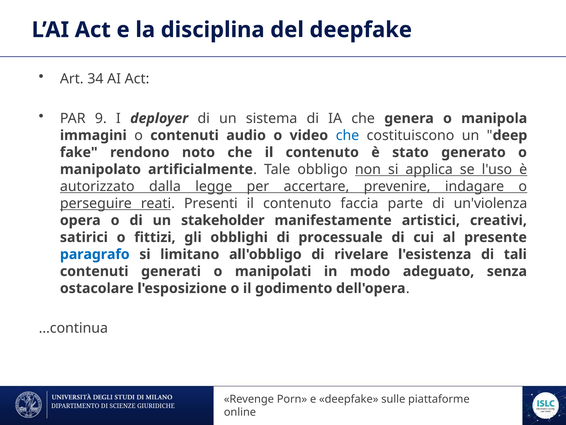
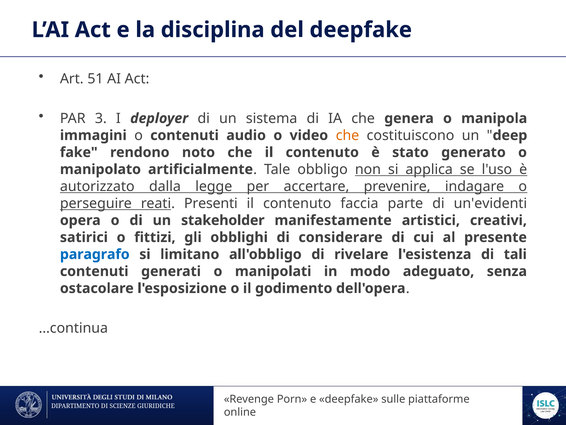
34: 34 -> 51
9: 9 -> 3
che at (347, 135) colour: blue -> orange
un'violenza: un'violenza -> un'evidenti
processuale: processuale -> considerare
